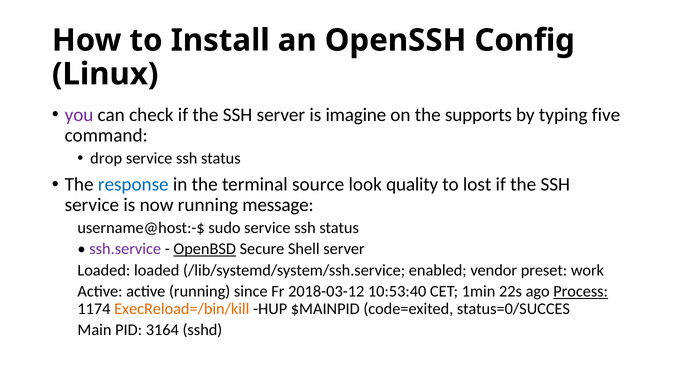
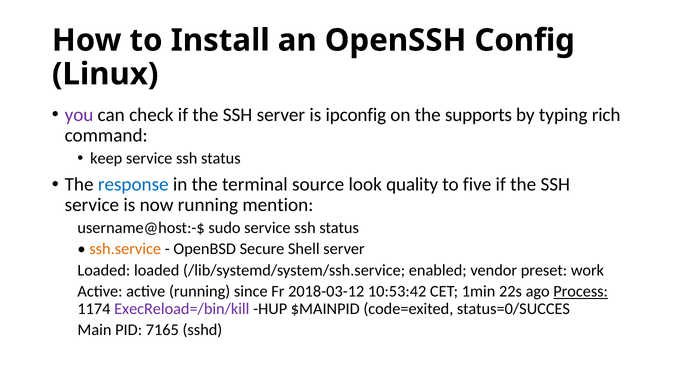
imagine: imagine -> ipconfig
five: five -> rich
drop: drop -> keep
lost: lost -> five
message: message -> mention
ssh.service colour: purple -> orange
OpenBSD underline: present -> none
10:53:40: 10:53:40 -> 10:53:42
ExecReload=/bin/kill colour: orange -> purple
3164: 3164 -> 7165
